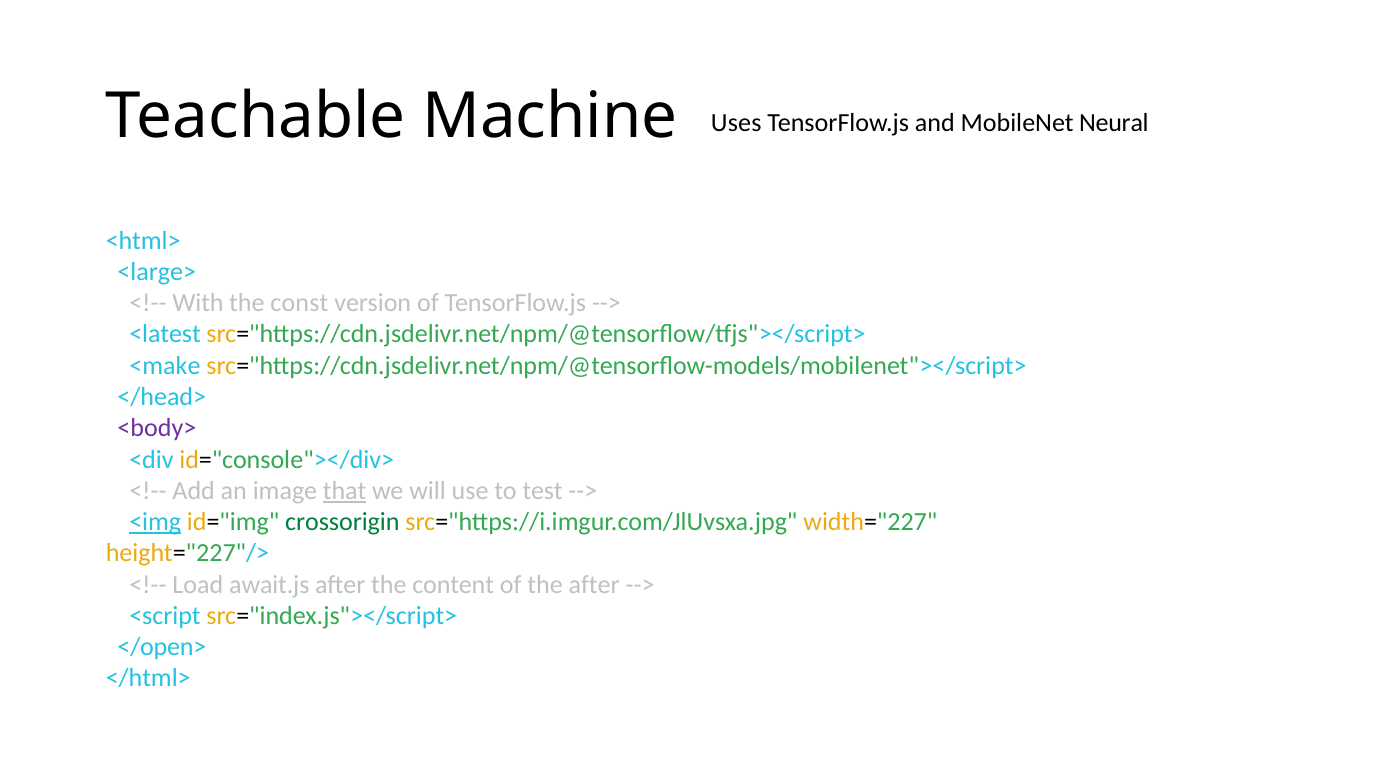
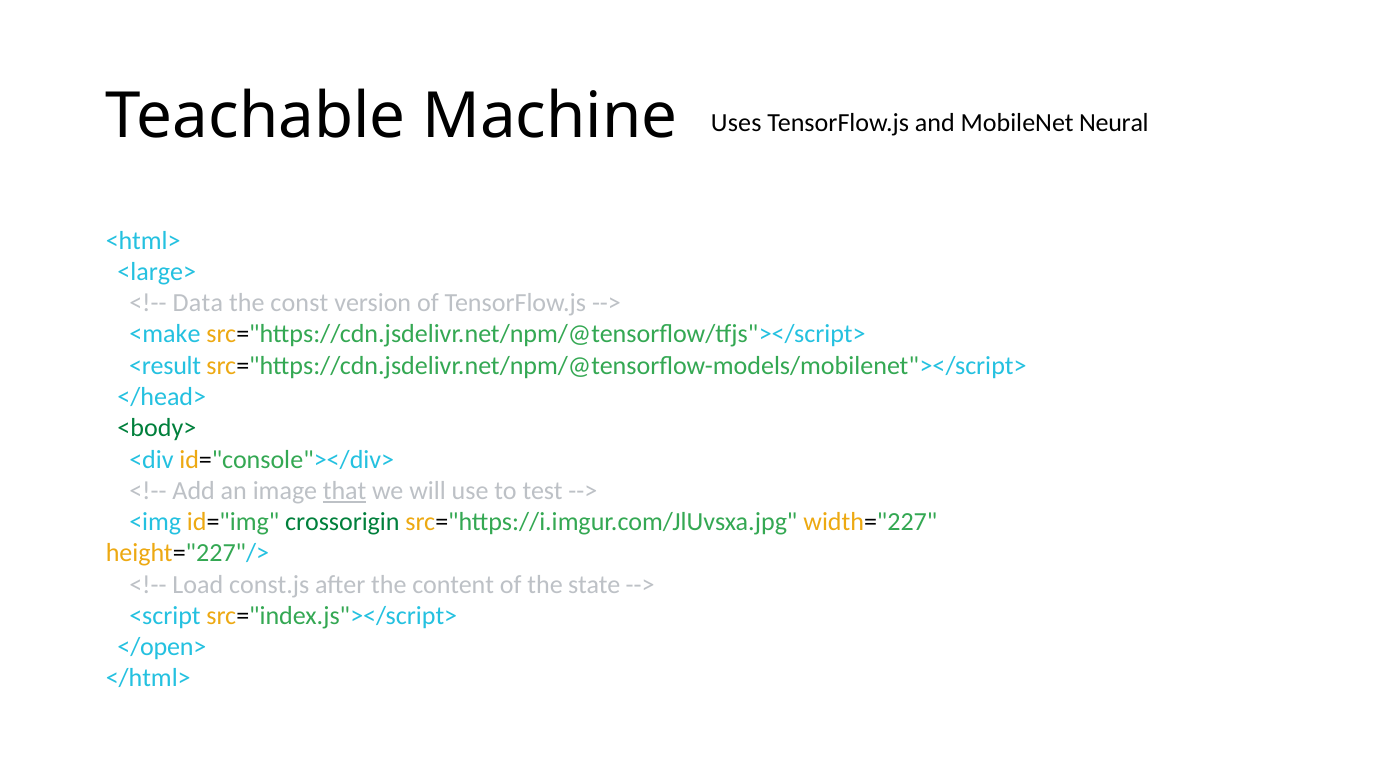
With: With -> Data
<latest: <latest -> <make
<make: <make -> <result
<body> colour: purple -> green
<img underline: present -> none
await.js: await.js -> const.js
the after: after -> state
